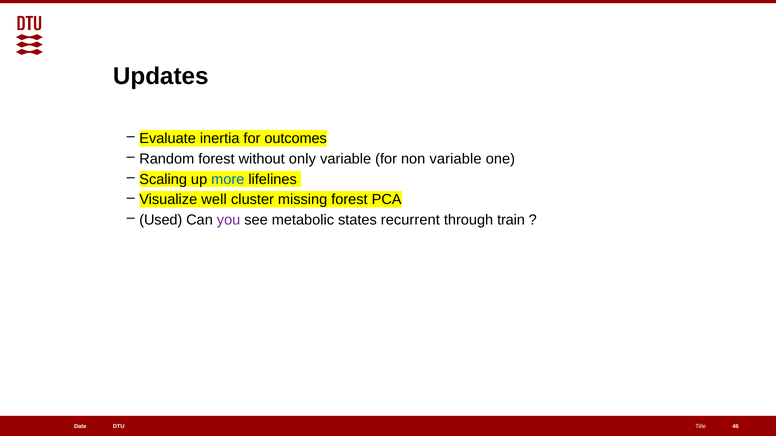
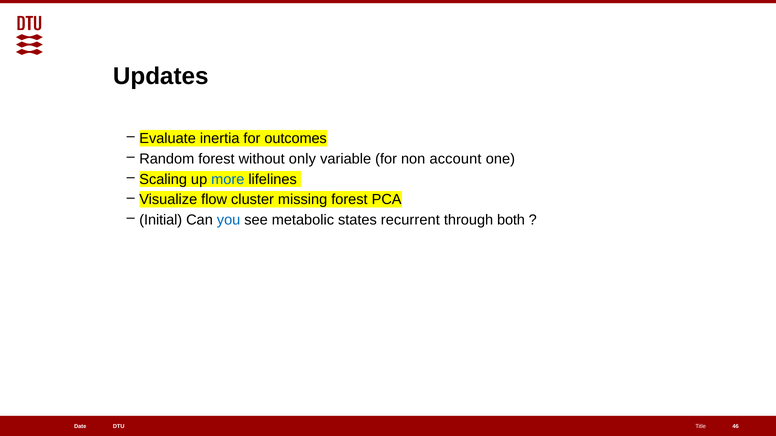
non variable: variable -> account
well: well -> flow
Used: Used -> Initial
you colour: purple -> blue
train: train -> both
